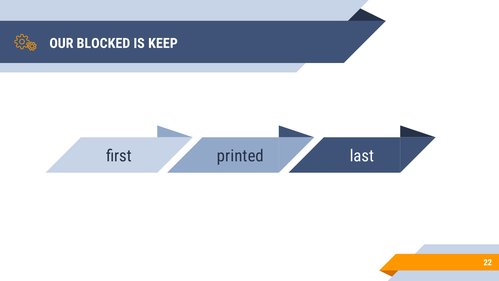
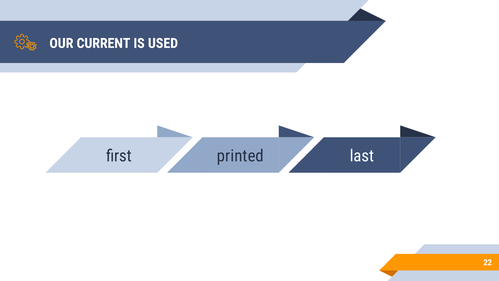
BLOCKED: BLOCKED -> CURRENT
KEEP: KEEP -> USED
